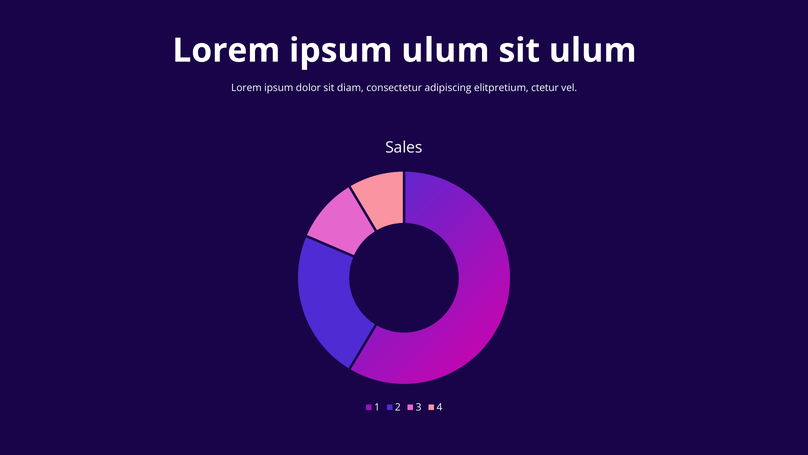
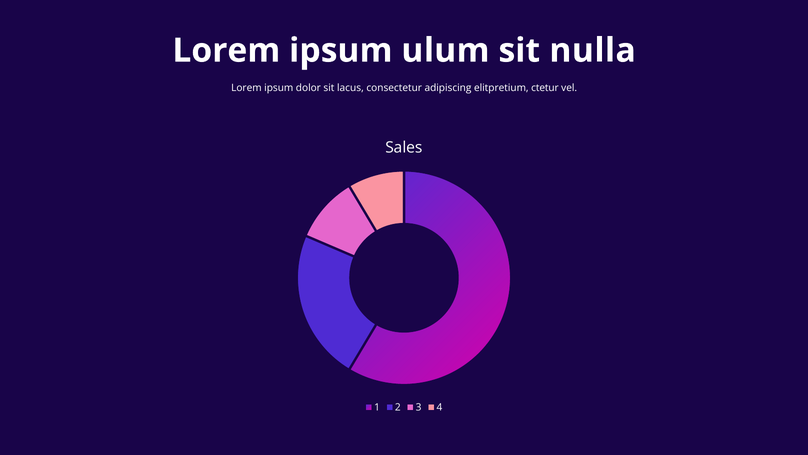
sit ulum: ulum -> nulla
diam: diam -> lacus
